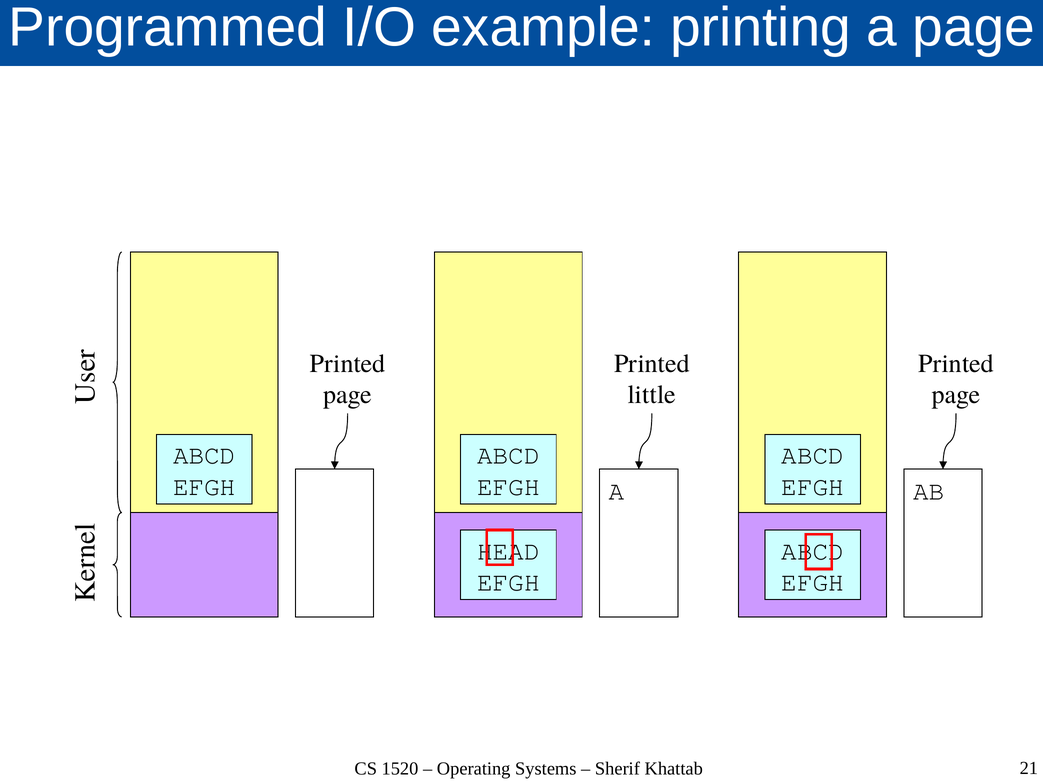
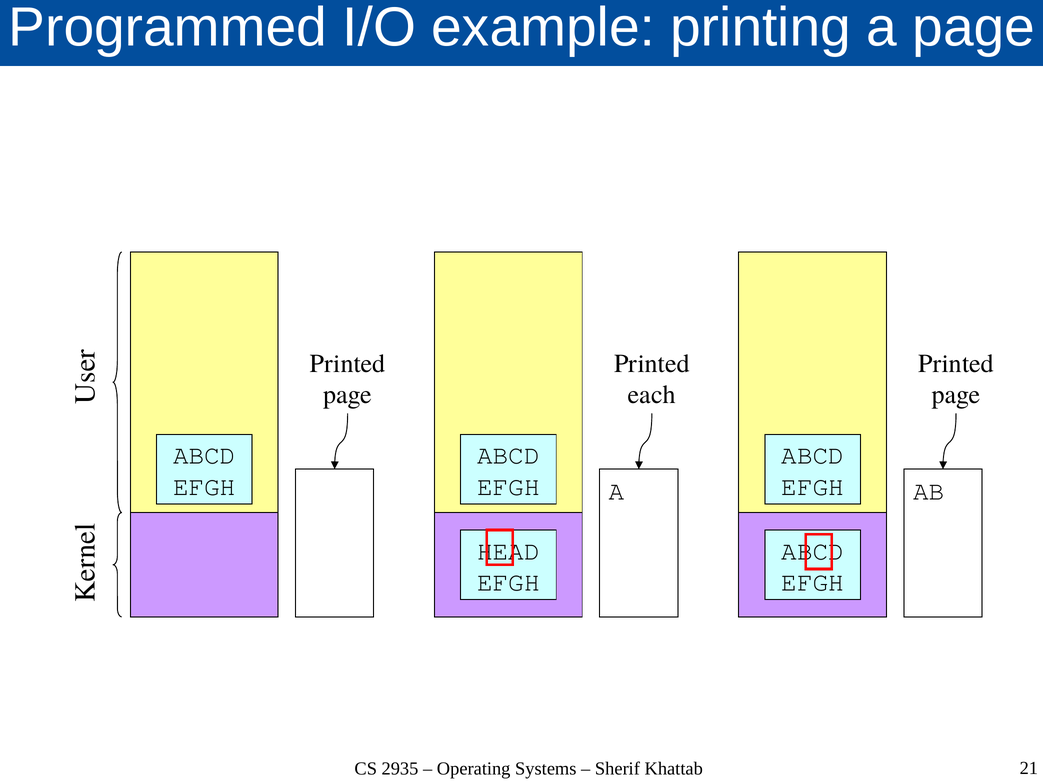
little: little -> each
1520: 1520 -> 2935
